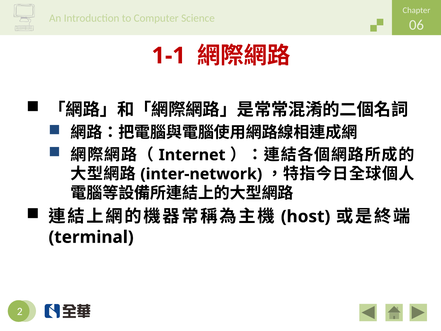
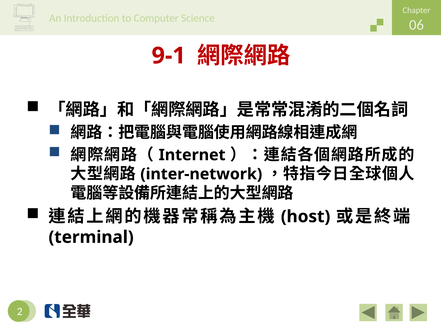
1-1: 1-1 -> 9-1
